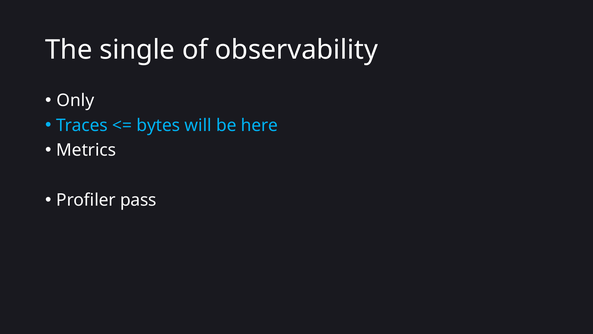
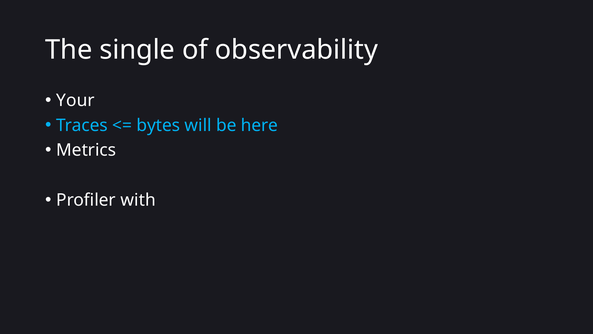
Only: Only -> Your
pass: pass -> with
